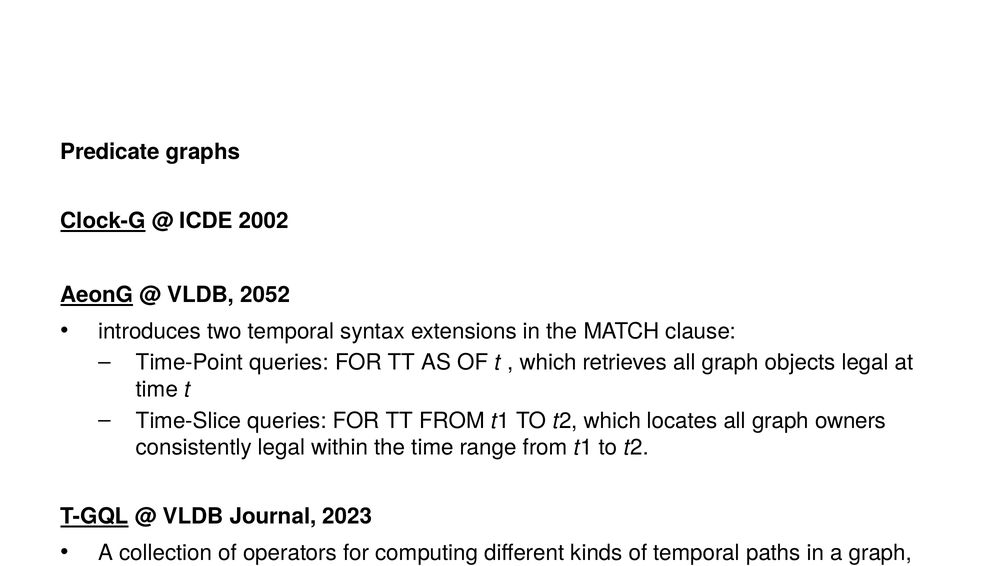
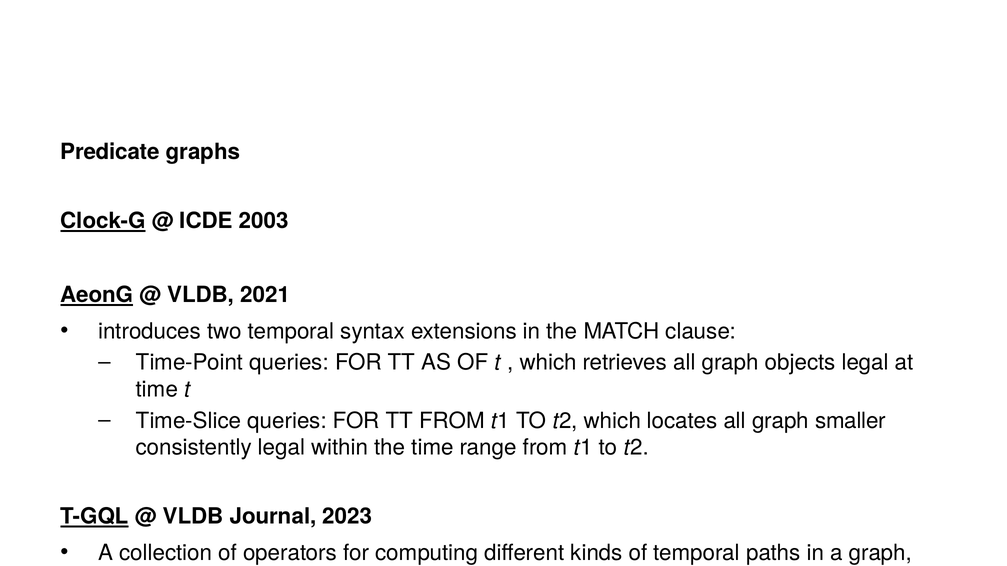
2002: 2002 -> 2003
2052: 2052 -> 2021
owners: owners -> smaller
